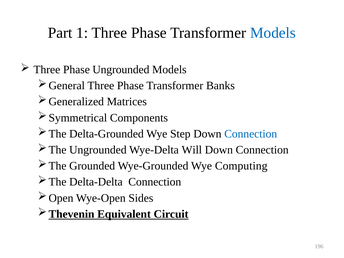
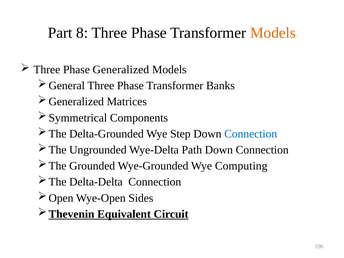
1: 1 -> 8
Models at (273, 33) colour: blue -> orange
Phase Ungrounded: Ungrounded -> Generalized
Will: Will -> Path
